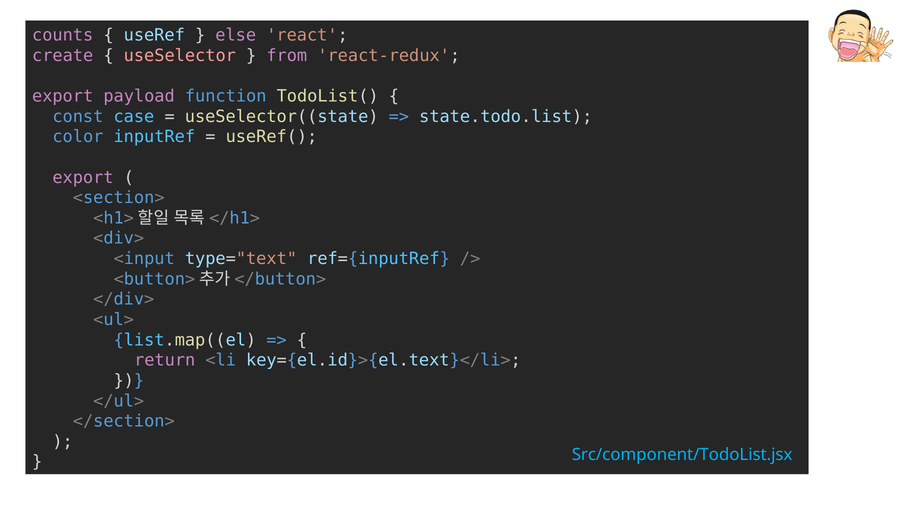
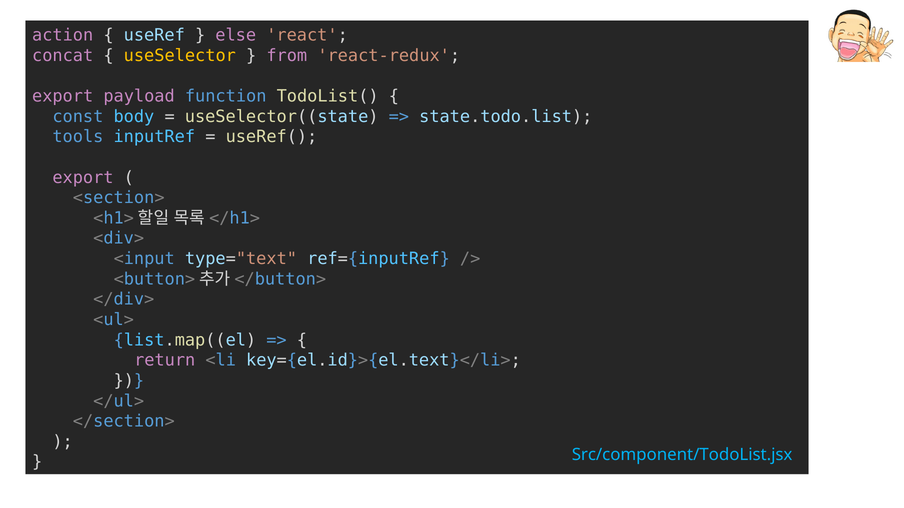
counts: counts -> action
create: create -> concat
useSelector colour: pink -> yellow
case: case -> body
color: color -> tools
